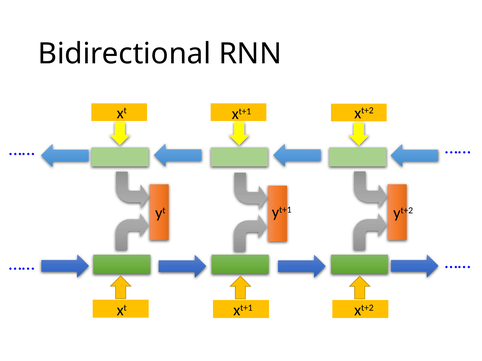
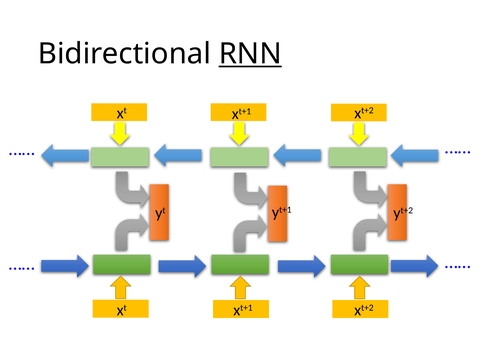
RNN underline: none -> present
